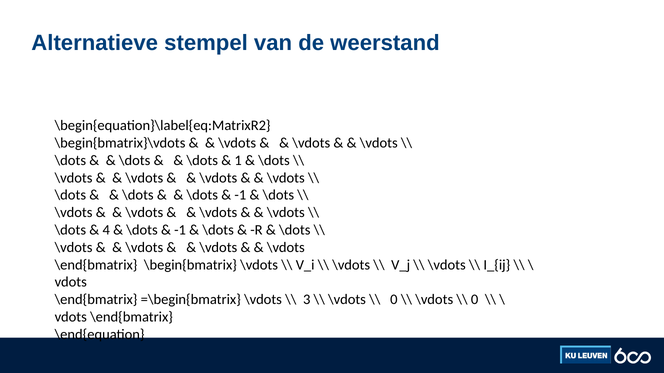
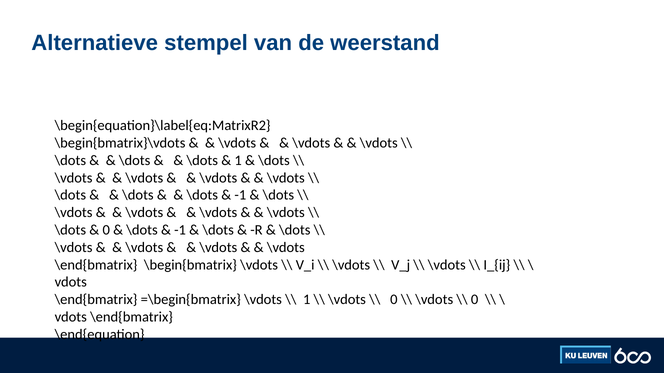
4 at (106, 230): 4 -> 0
3 at (307, 300): 3 -> 1
